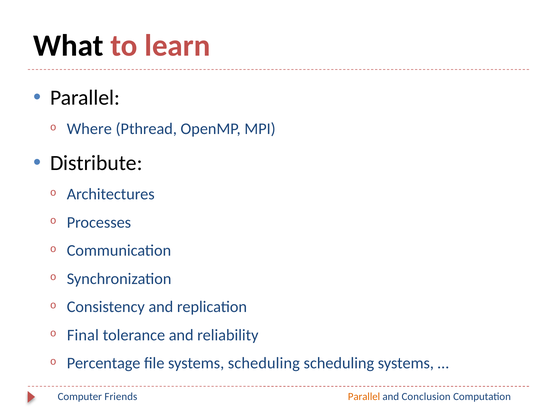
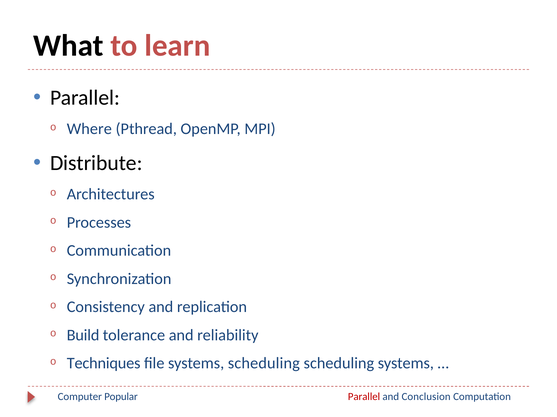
Final: Final -> Build
Percentage: Percentage -> Techniques
Friends: Friends -> Popular
Parallel at (364, 397) colour: orange -> red
